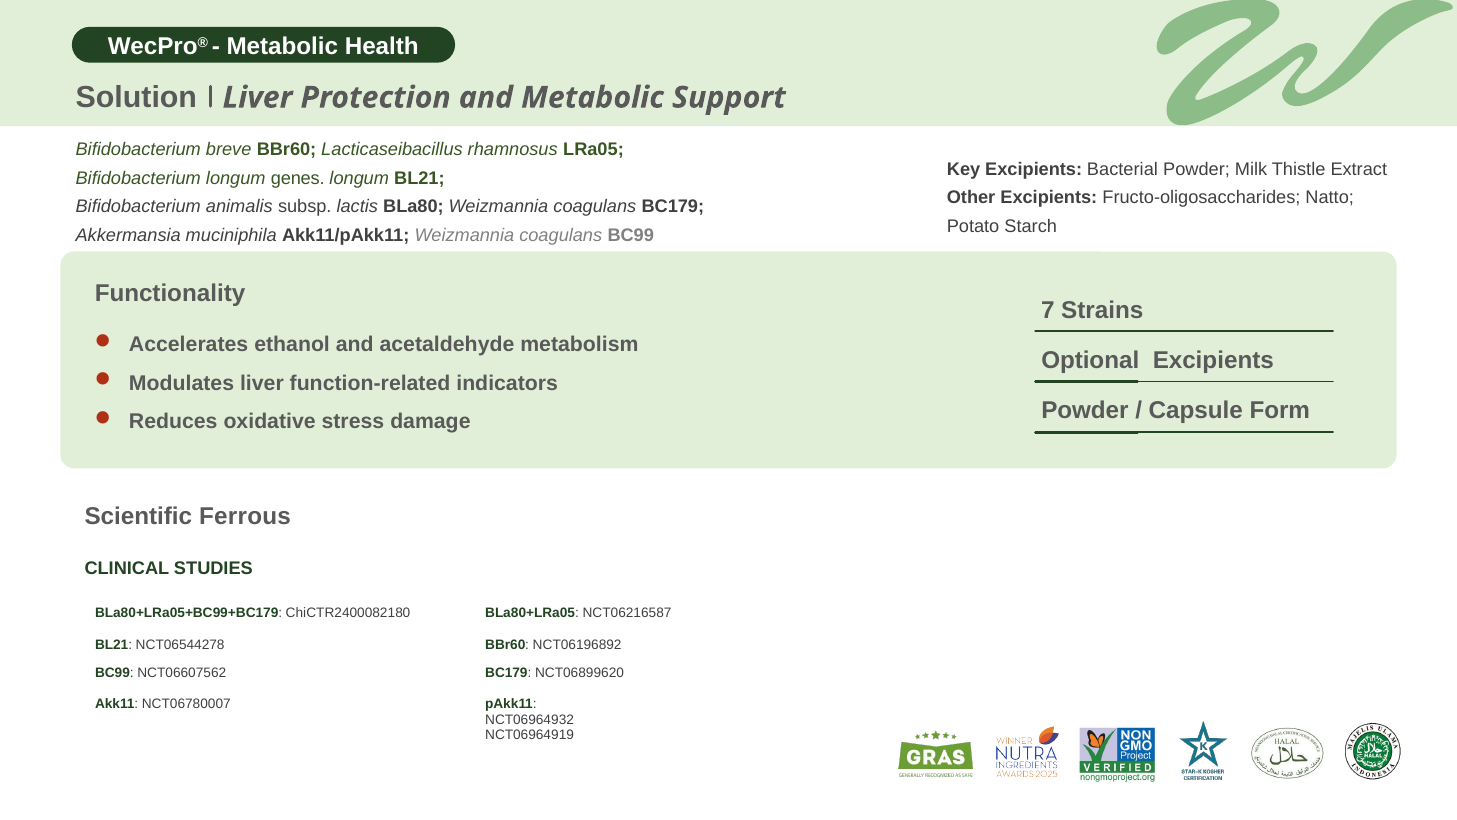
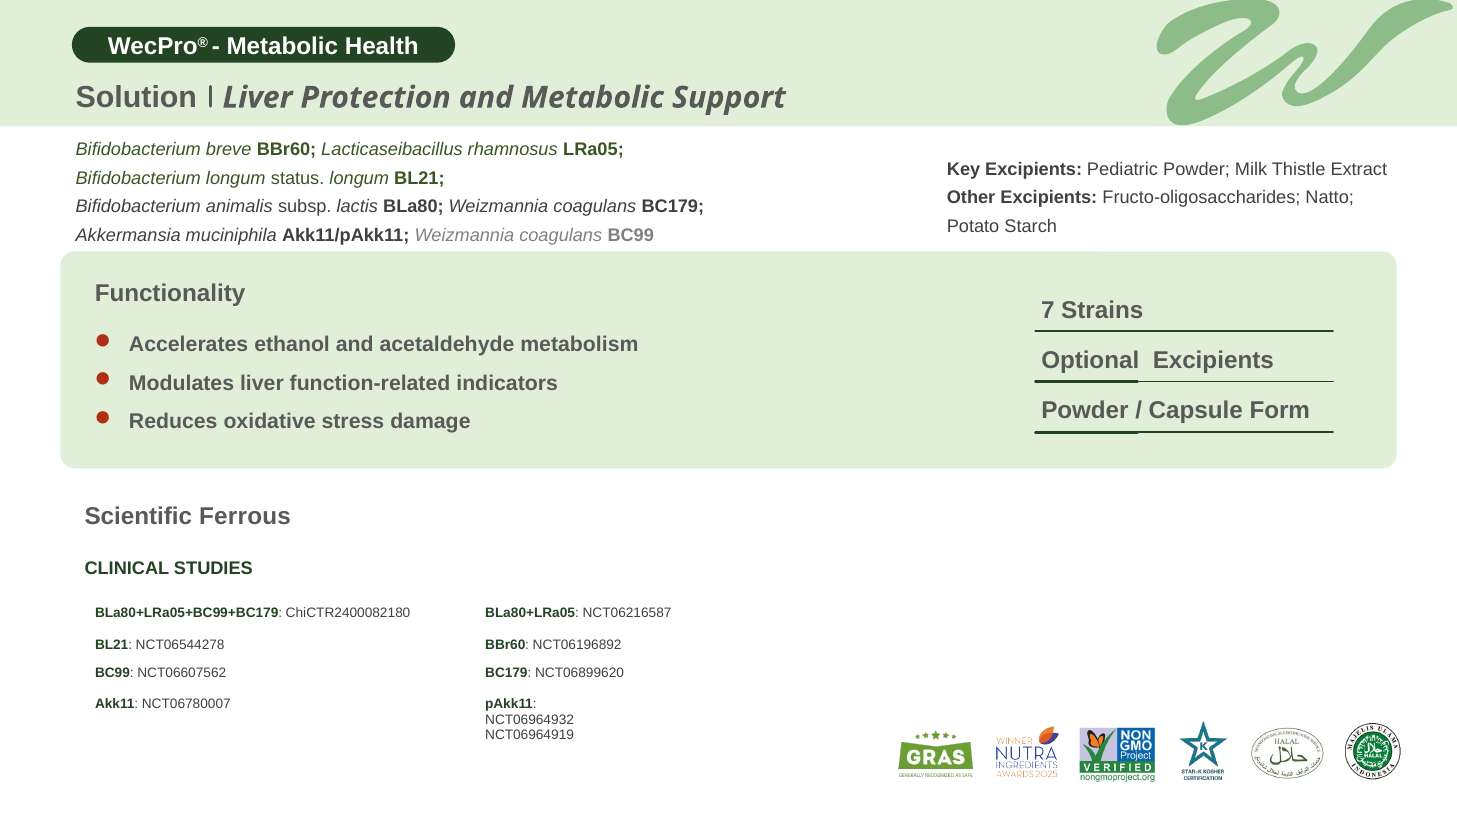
Bacterial: Bacterial -> Pediatric
genes: genes -> status
